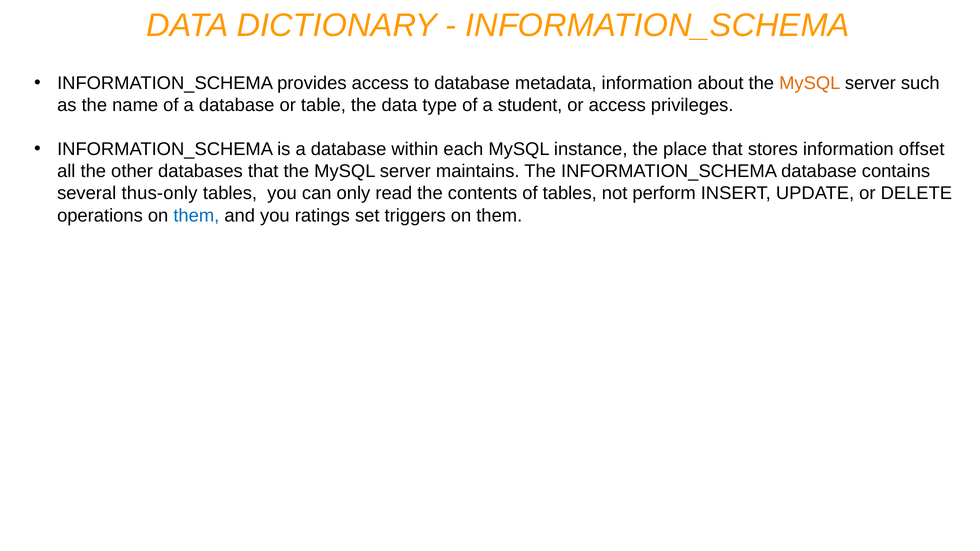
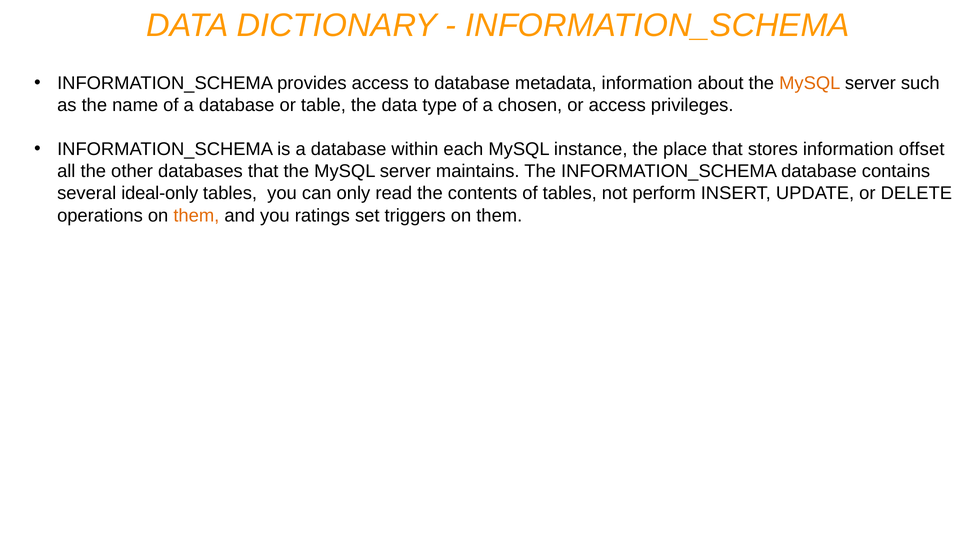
student: student -> chosen
thus-only: thus-only -> ideal-only
them at (196, 216) colour: blue -> orange
